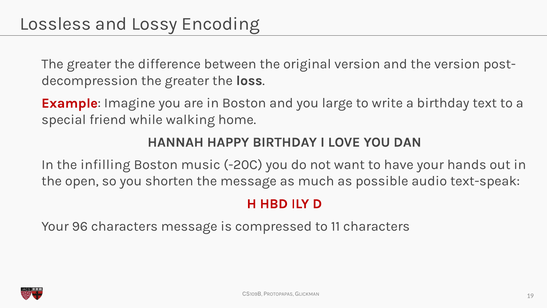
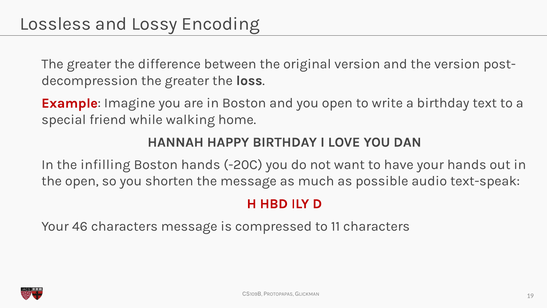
you large: large -> open
Boston music: music -> hands
96: 96 -> 46
